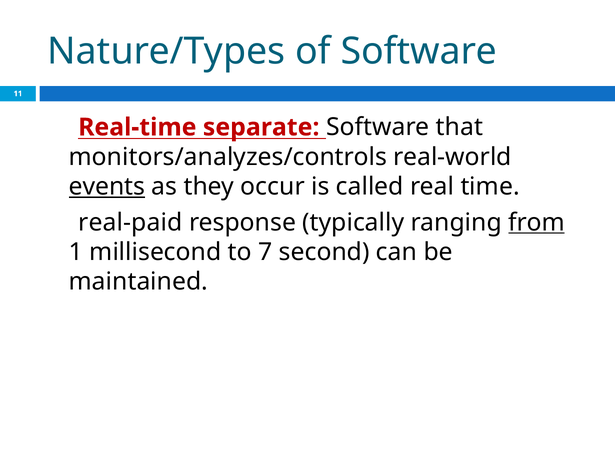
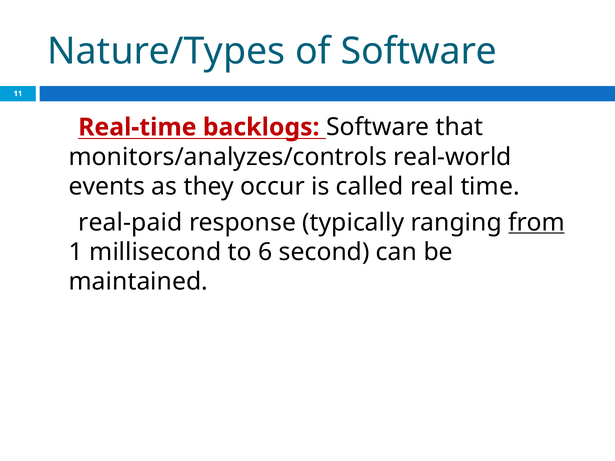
separate: separate -> backlogs
events underline: present -> none
7: 7 -> 6
